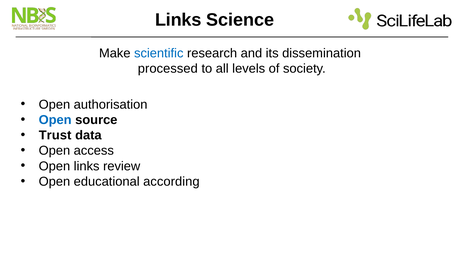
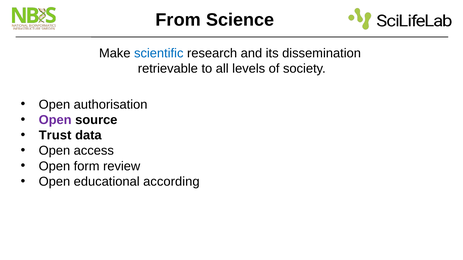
Links at (178, 20): Links -> From
processed: processed -> retrievable
Open at (55, 120) colour: blue -> purple
Open links: links -> form
